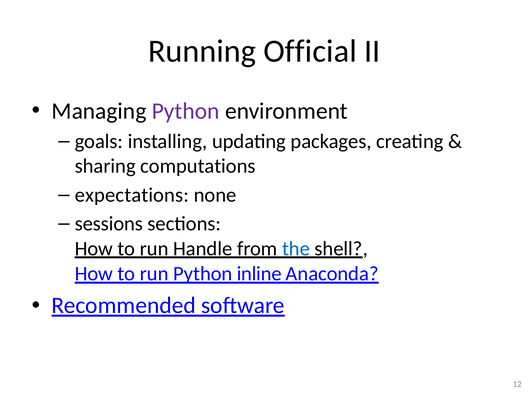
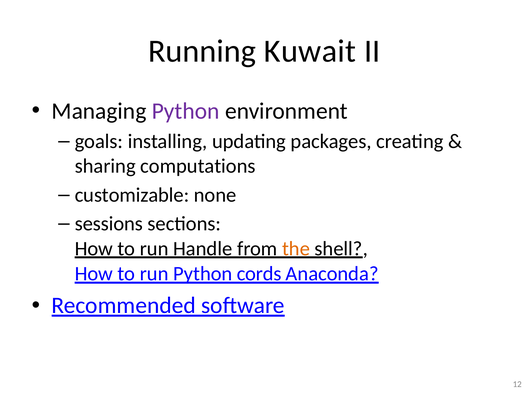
Official: Official -> Kuwait
expectations: expectations -> customizable
the colour: blue -> orange
inline: inline -> cords
